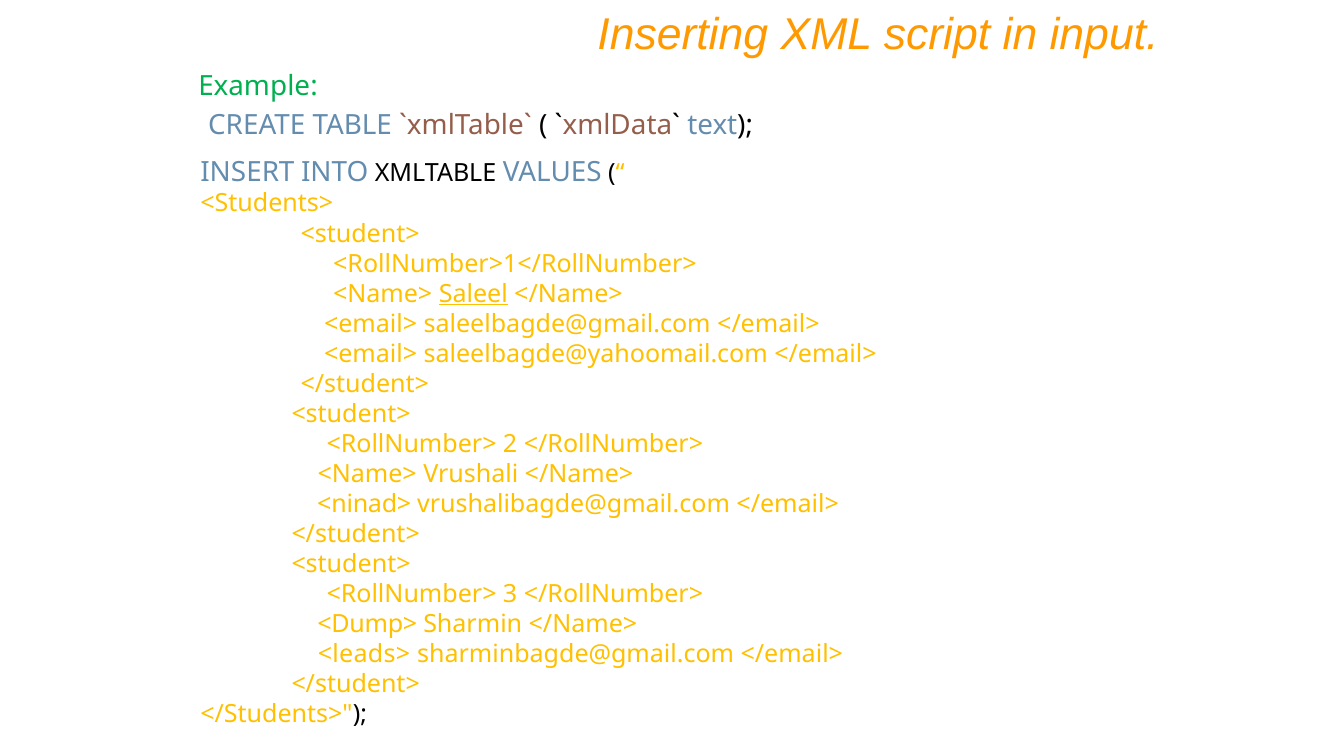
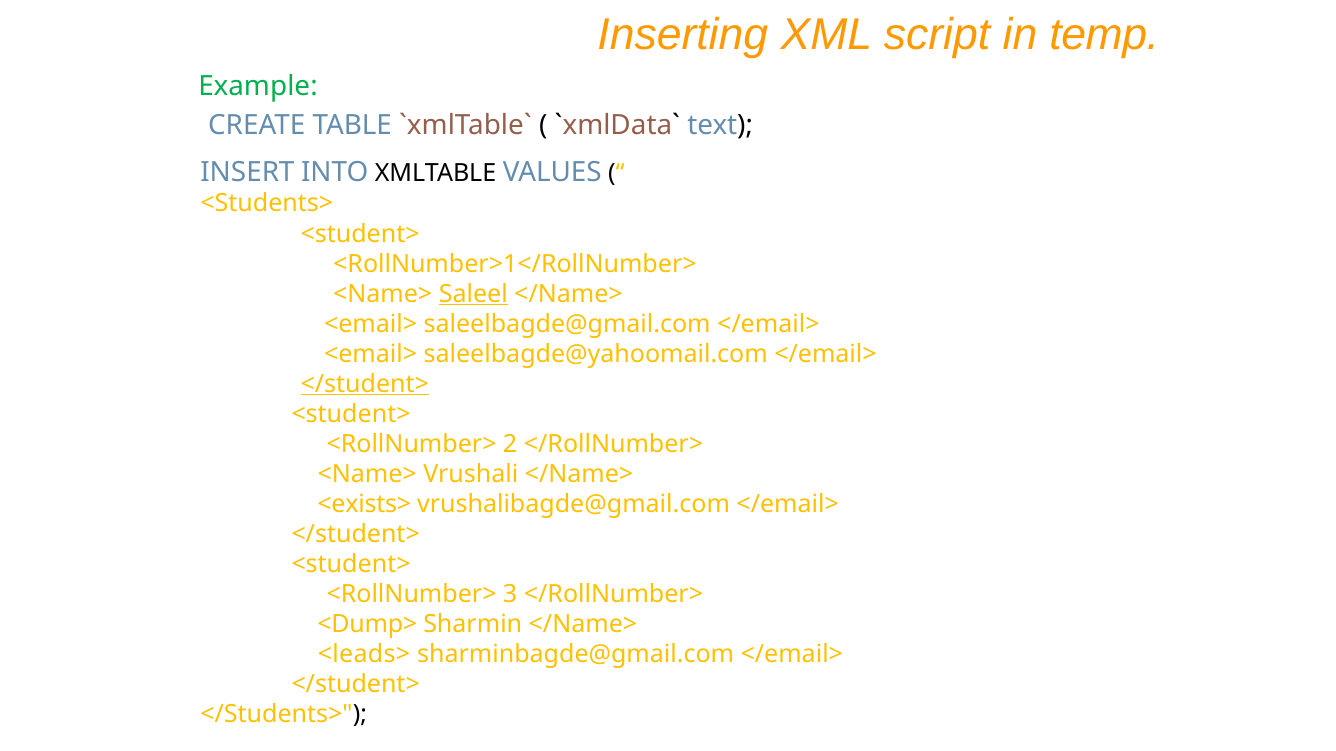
input: input -> temp
</student> at (365, 384) underline: none -> present
<ninad>: <ninad> -> <exists>
